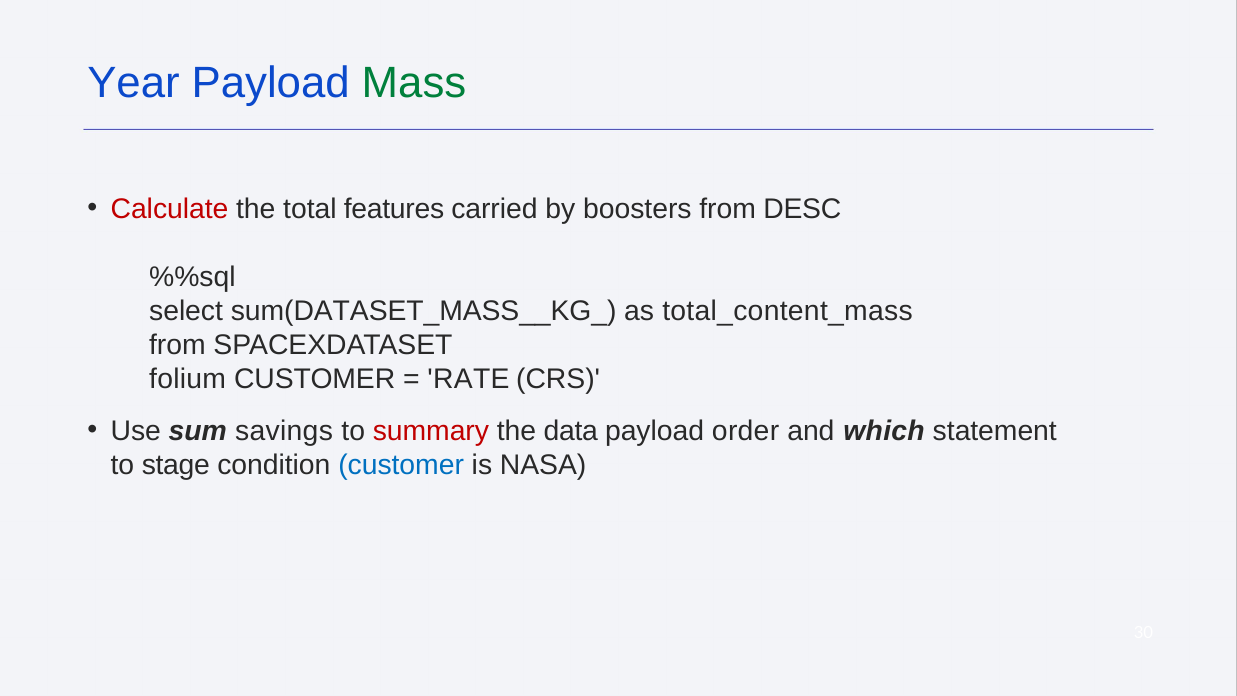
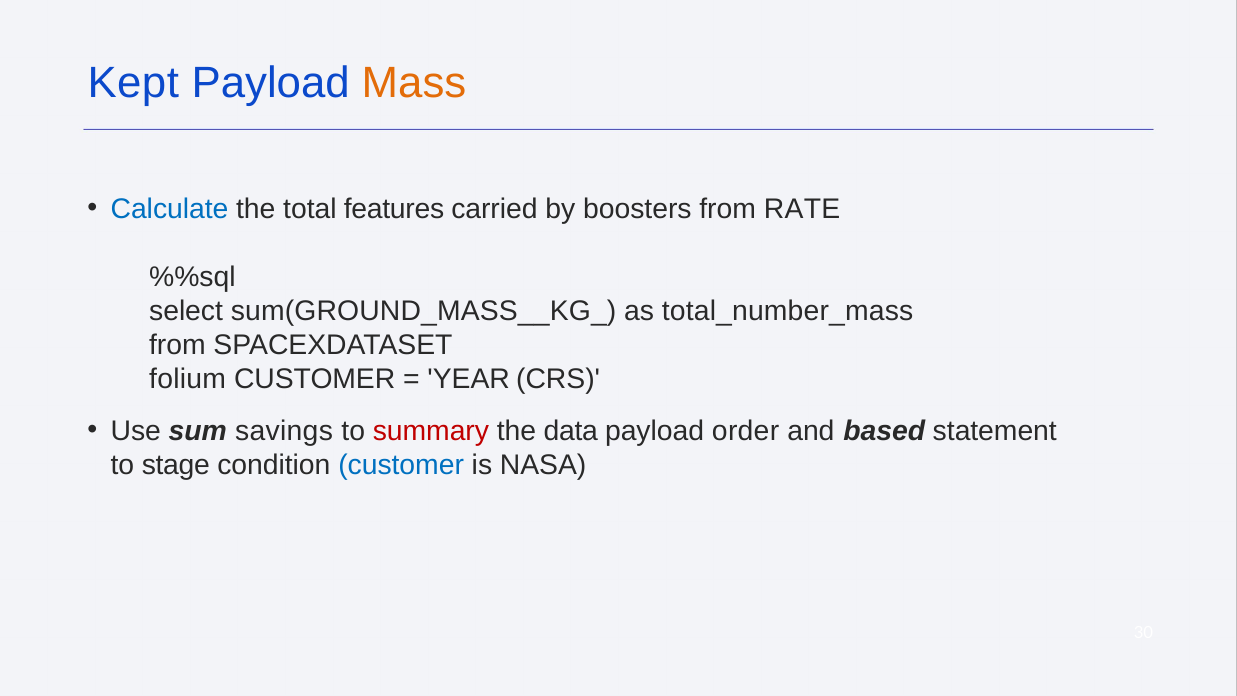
Year: Year -> Kept
Mass colour: green -> orange
Calculate colour: red -> blue
DESC: DESC -> RATE
sum(DATASET_MASS__KG_: sum(DATASET_MASS__KG_ -> sum(GROUND_MASS__KG_
total_content_mass: total_content_mass -> total_number_mass
RATE: RATE -> YEAR
which: which -> based
